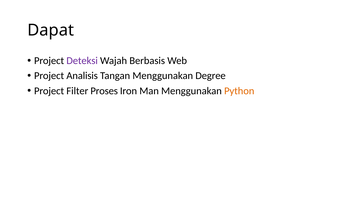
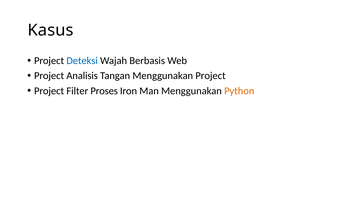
Dapat: Dapat -> Kasus
Deteksi colour: purple -> blue
Menggunakan Degree: Degree -> Project
